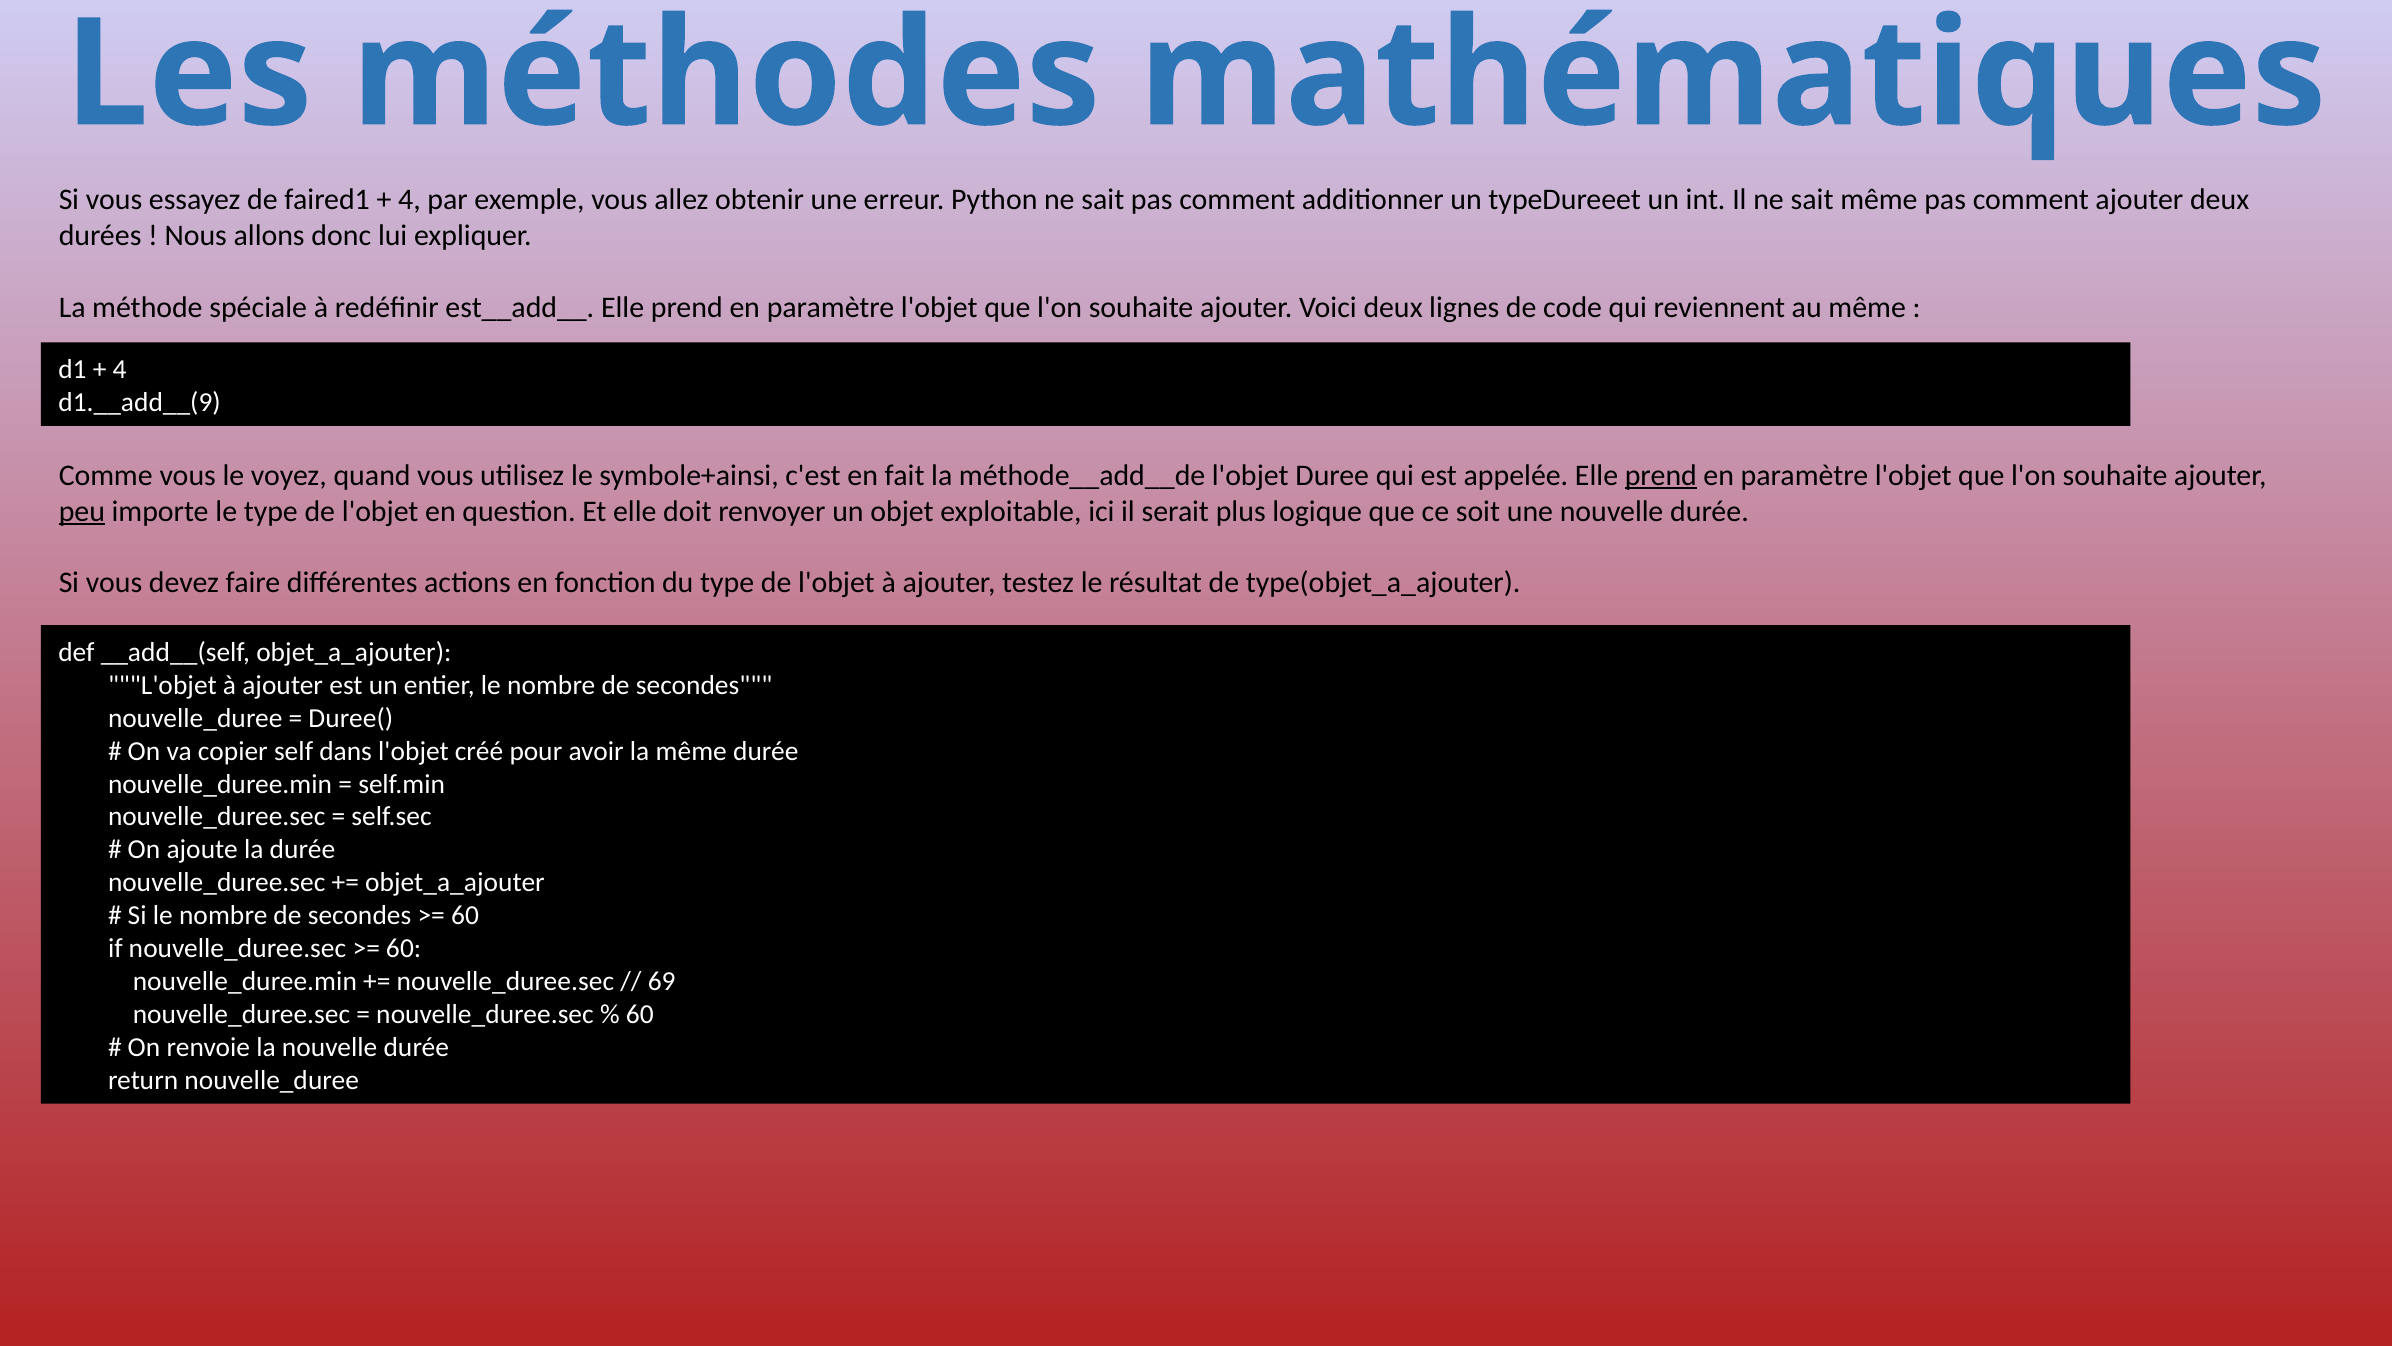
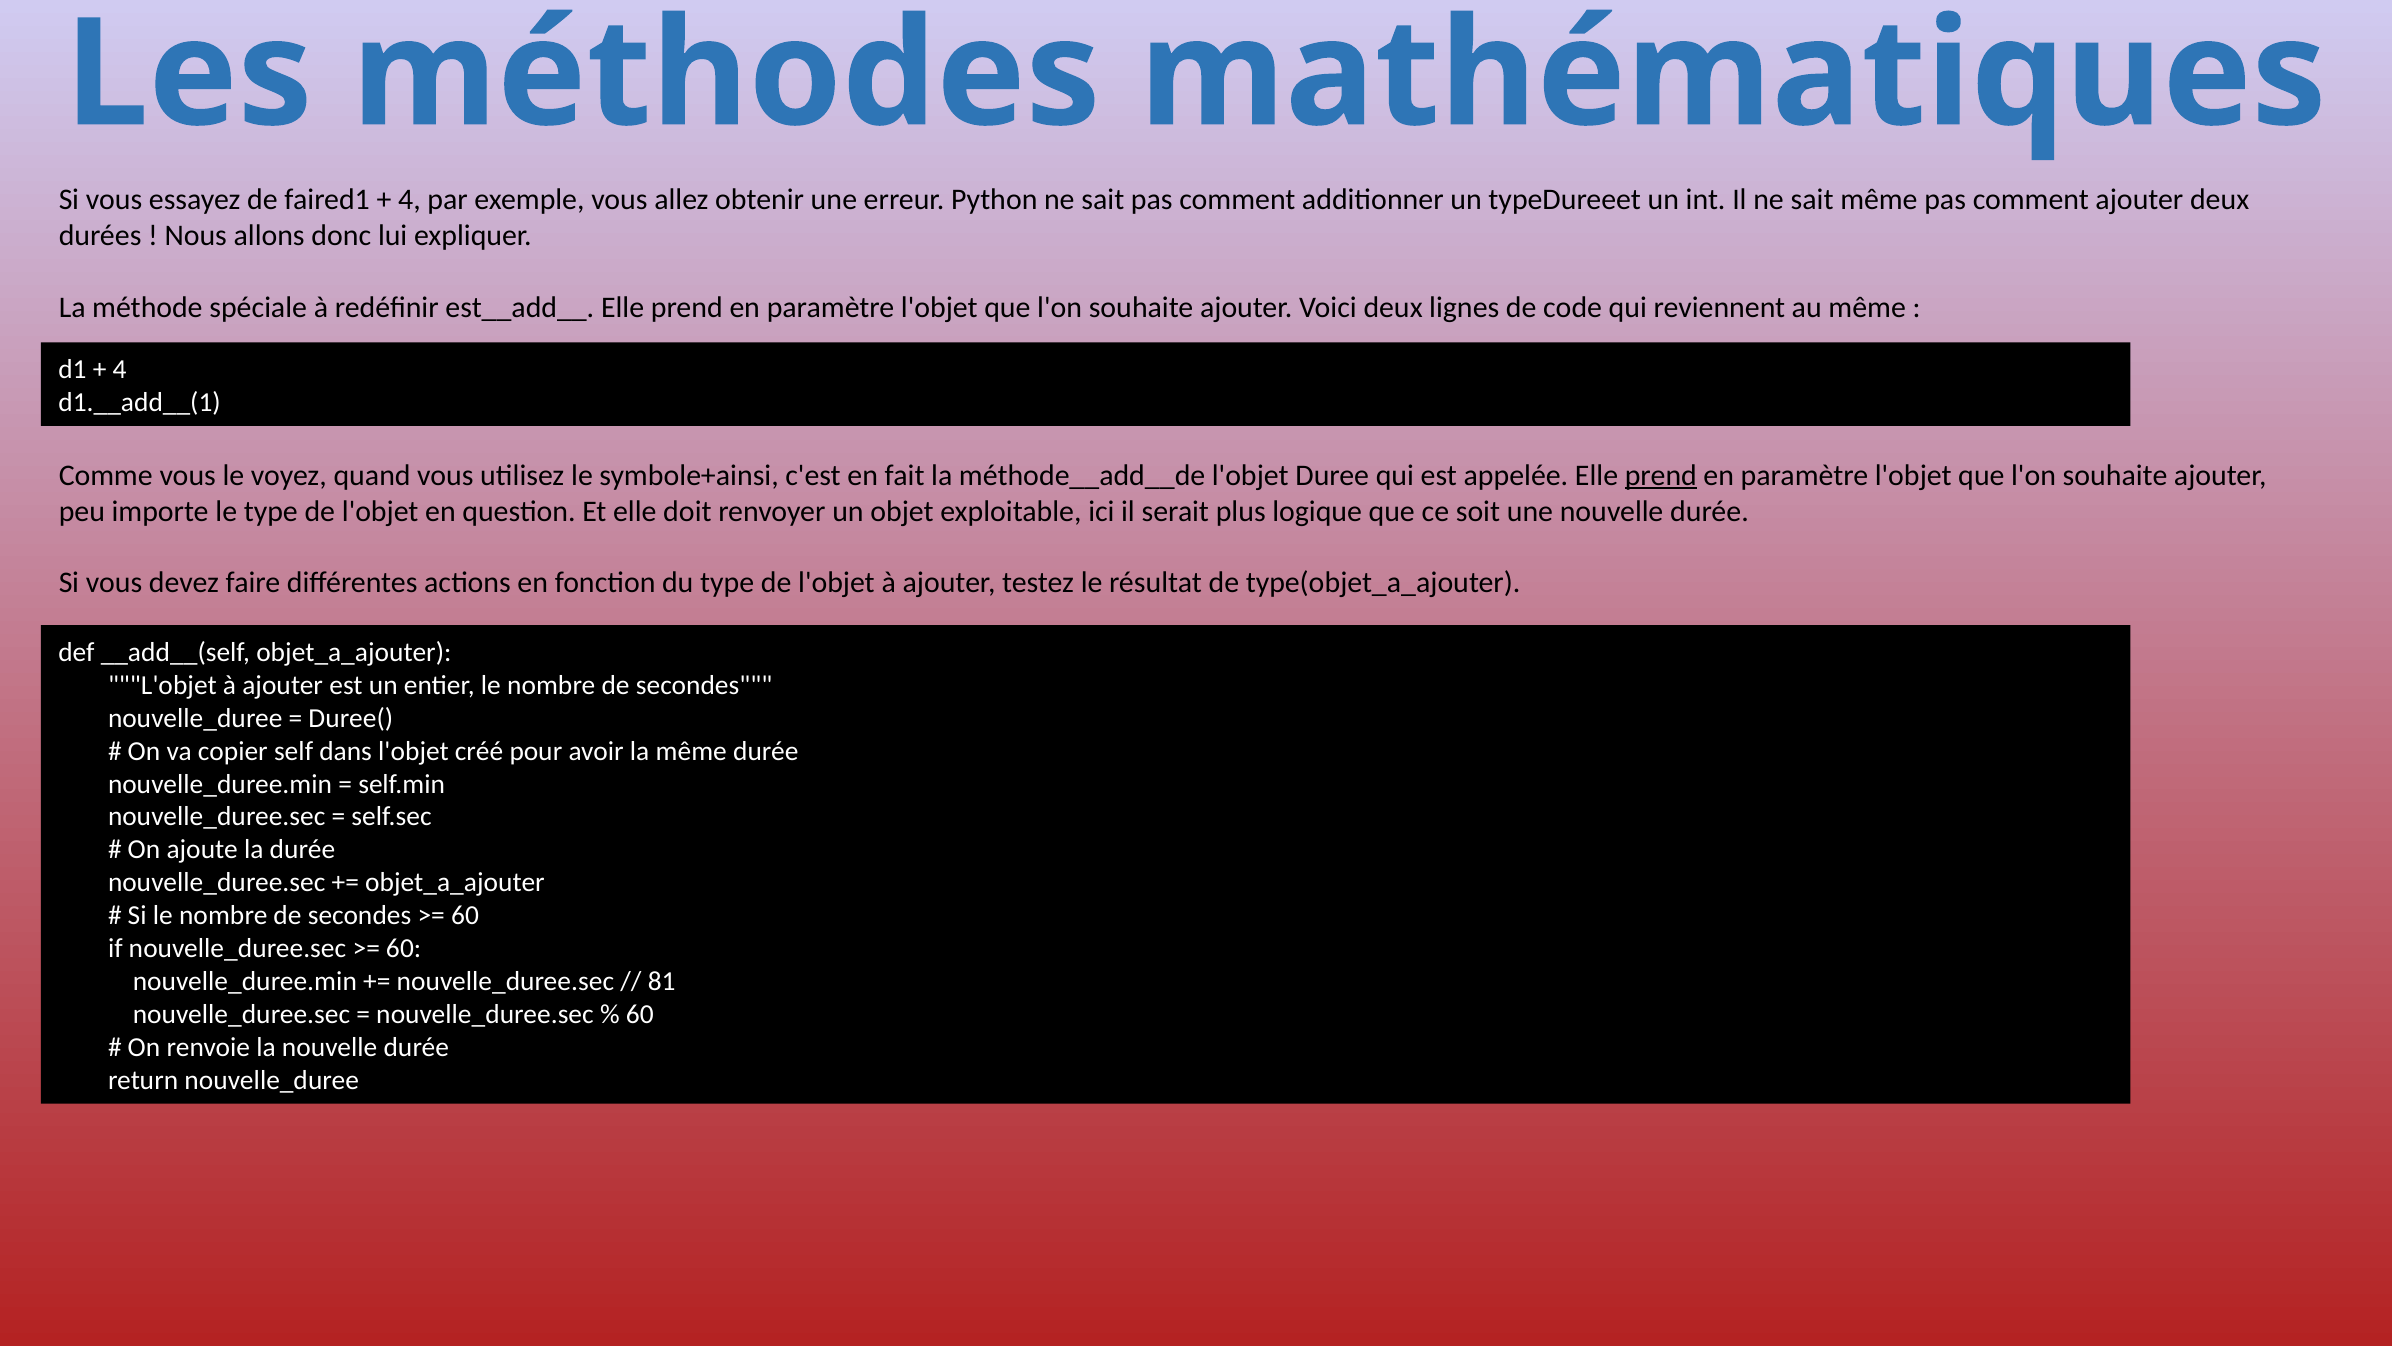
d1.__add__(9: d1.__add__(9 -> d1.__add__(1
peu underline: present -> none
69: 69 -> 81
